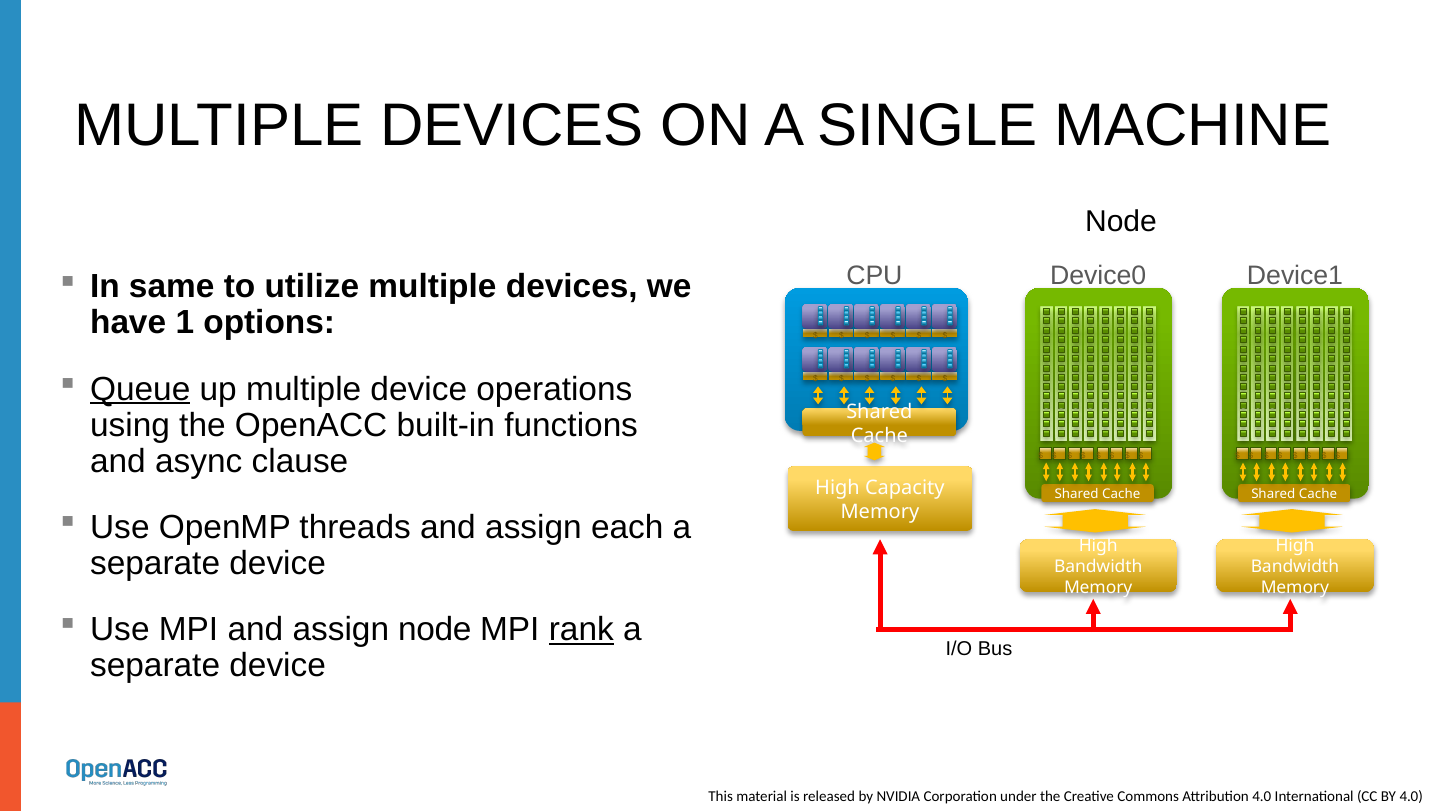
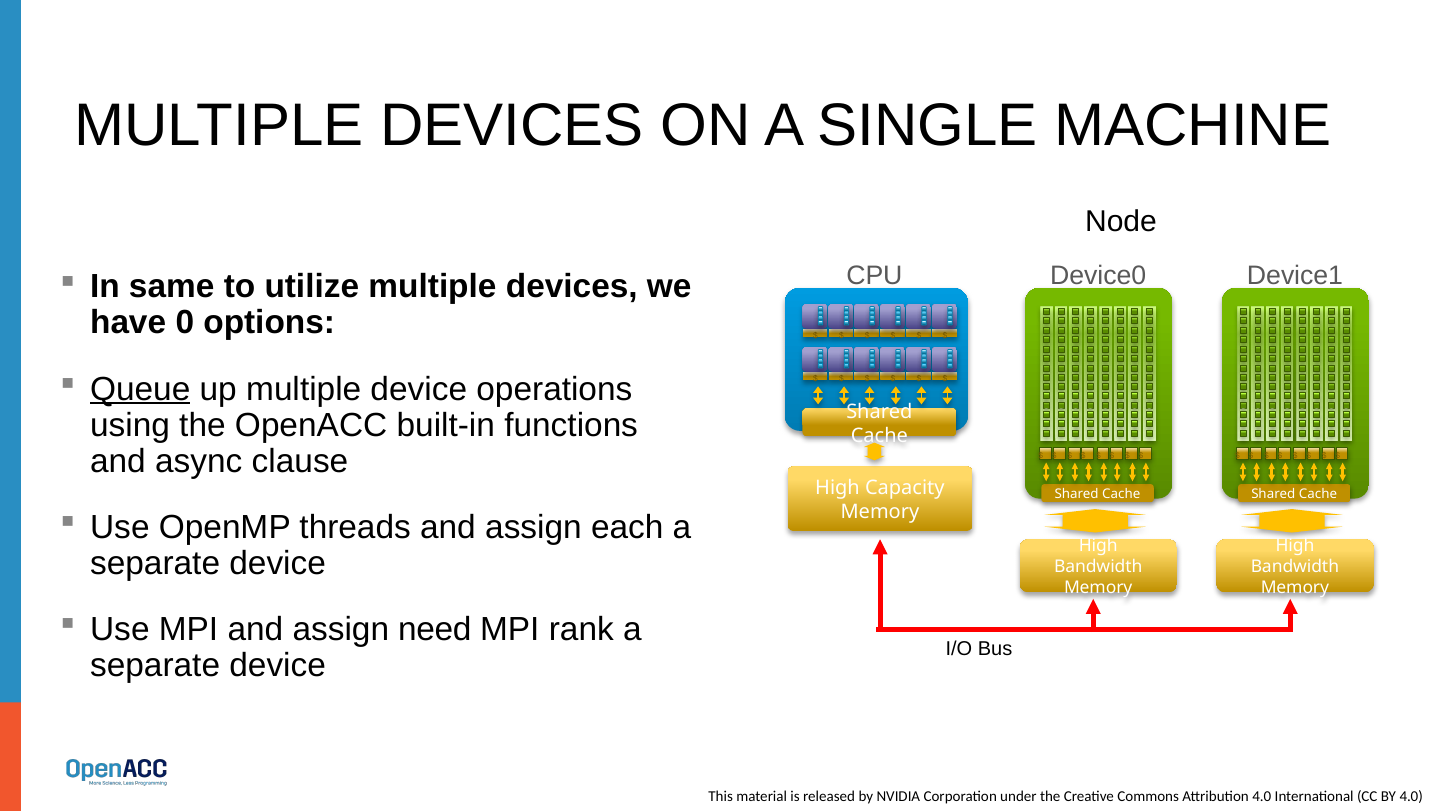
1: 1 -> 0
assign node: node -> need
rank underline: present -> none
